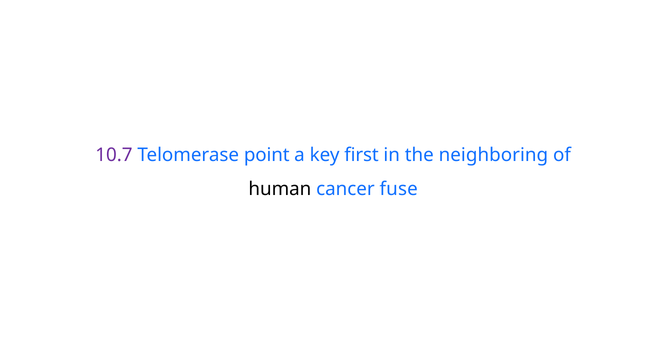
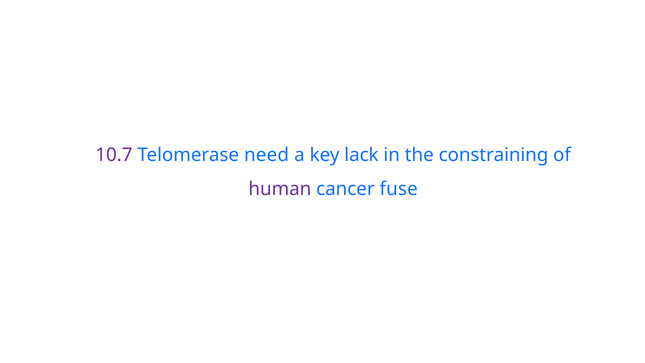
point: point -> need
first: first -> lack
neighboring: neighboring -> constraining
human colour: black -> purple
